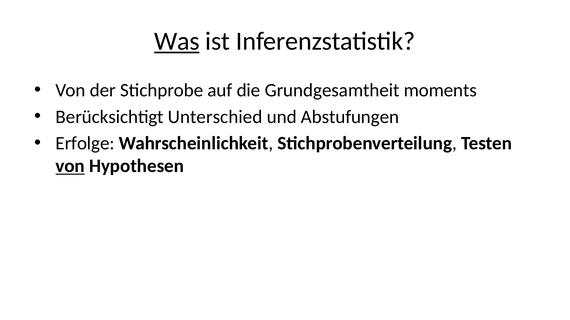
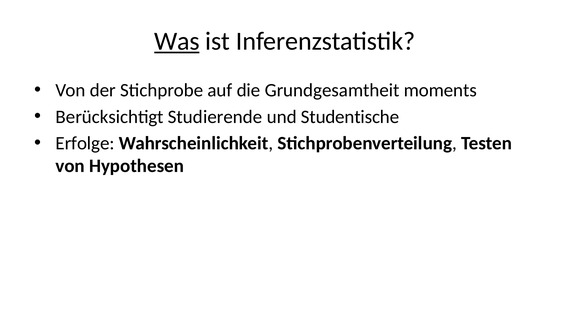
Unterschied: Unterschied -> Studierende
Abstufungen: Abstufungen -> Studentische
von at (70, 166) underline: present -> none
